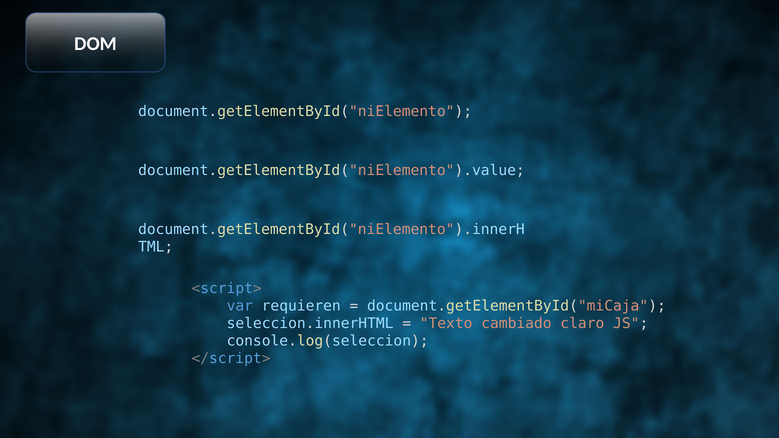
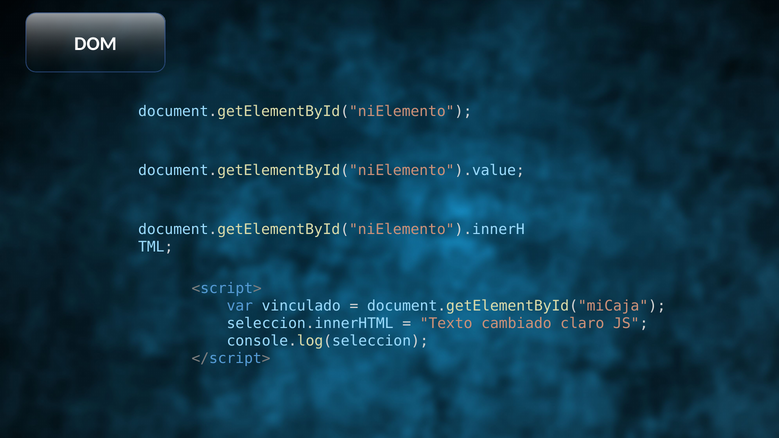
requieren: requieren -> vinculado
